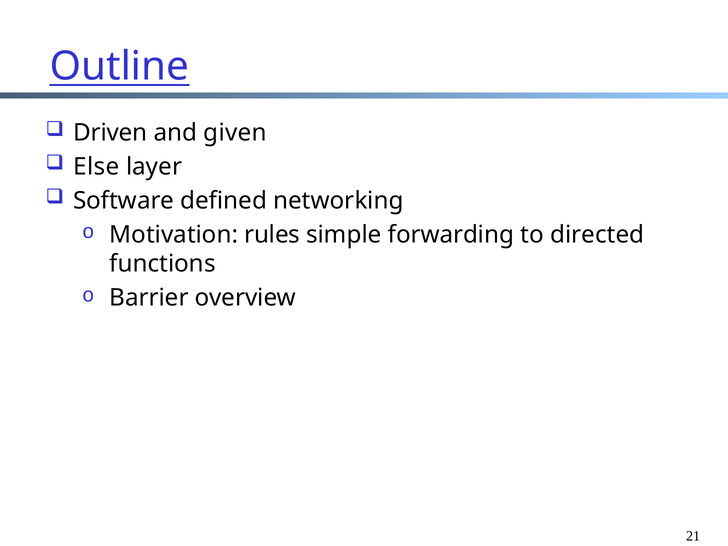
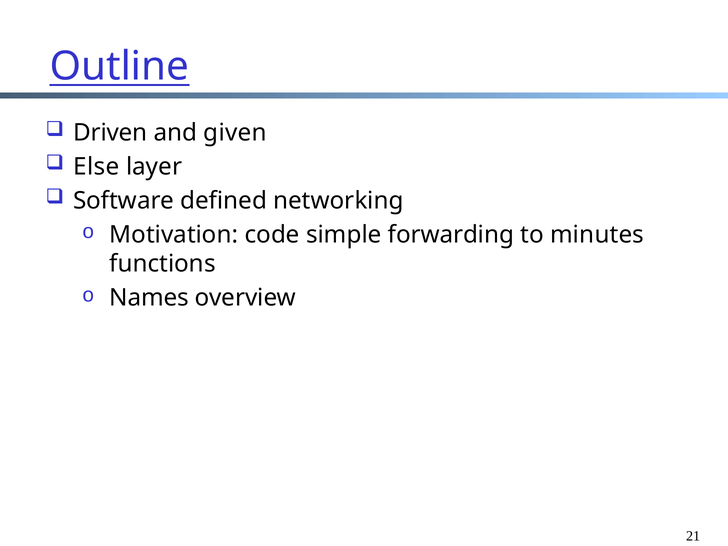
rules: rules -> code
directed: directed -> minutes
Barrier: Barrier -> Names
